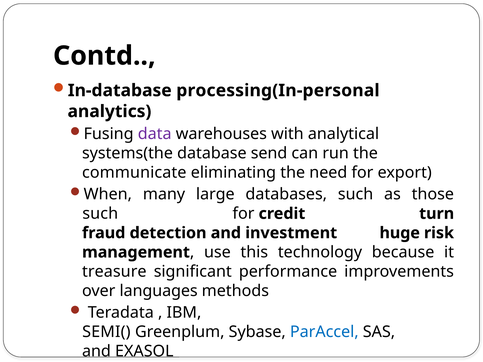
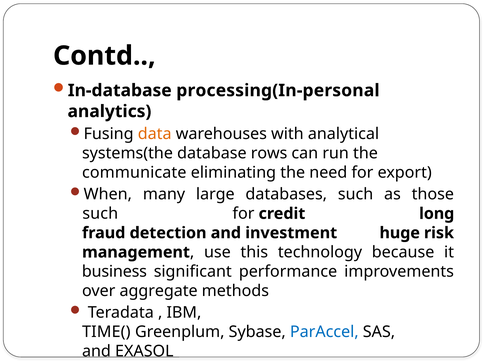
data colour: purple -> orange
send: send -> rows
turn: turn -> long
treasure: treasure -> business
languages: languages -> aggregate
SEMI(: SEMI( -> TIME(
